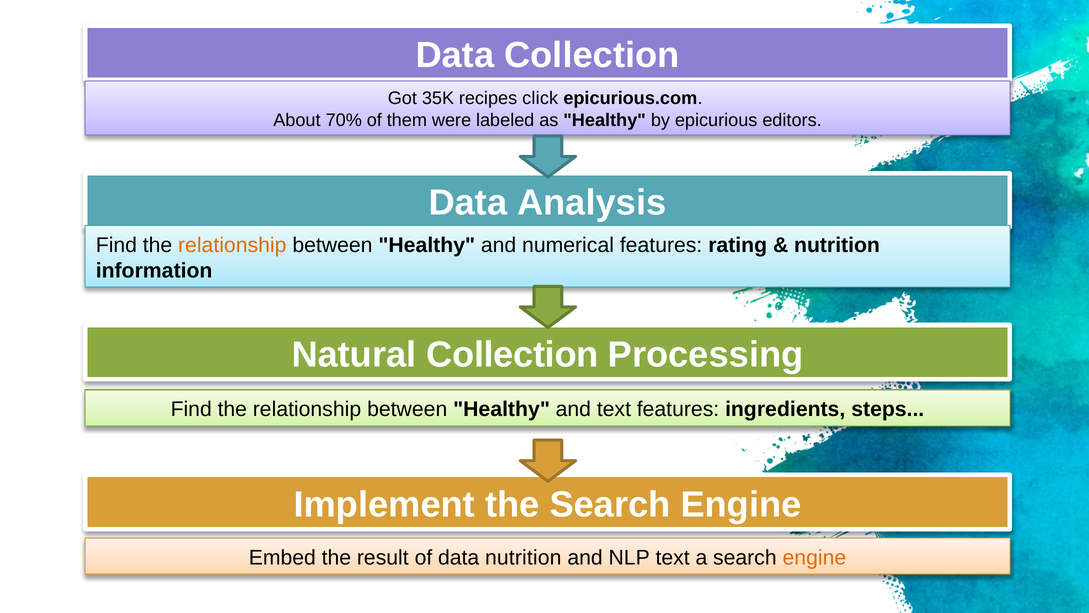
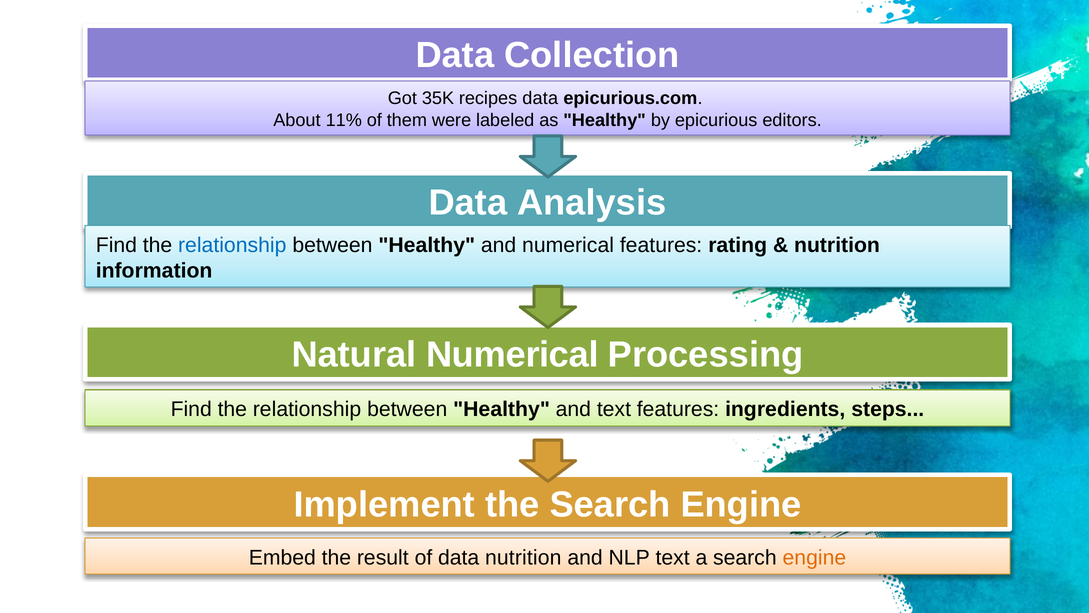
recipes click: click -> data
70%: 70% -> 11%
relationship at (232, 245) colour: orange -> blue
Natural Collection: Collection -> Numerical
